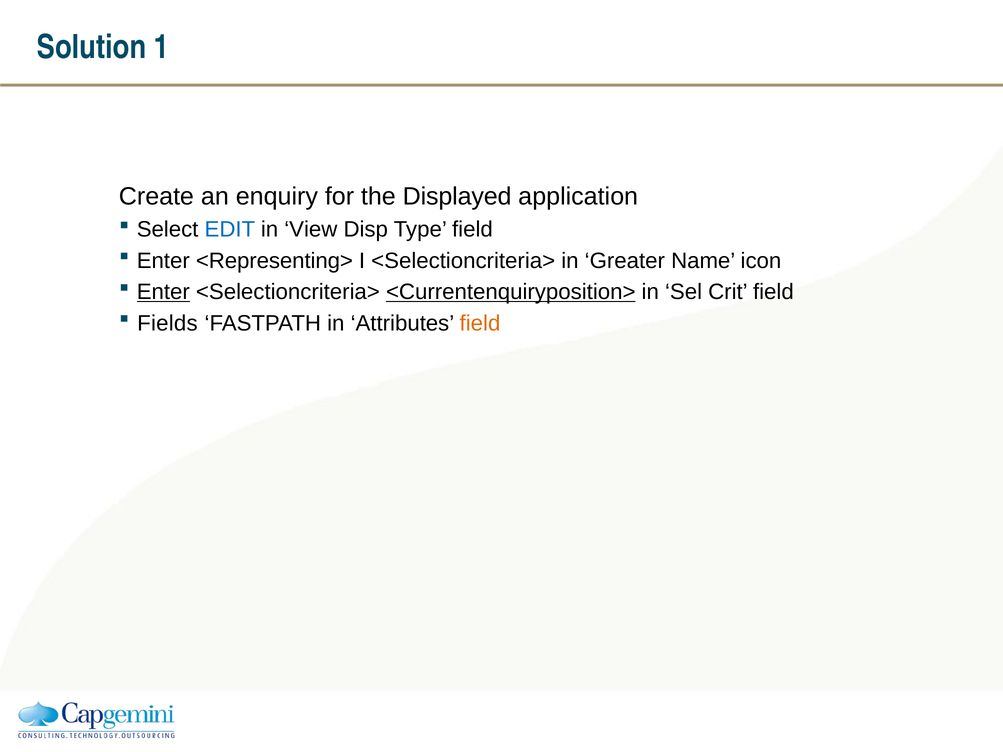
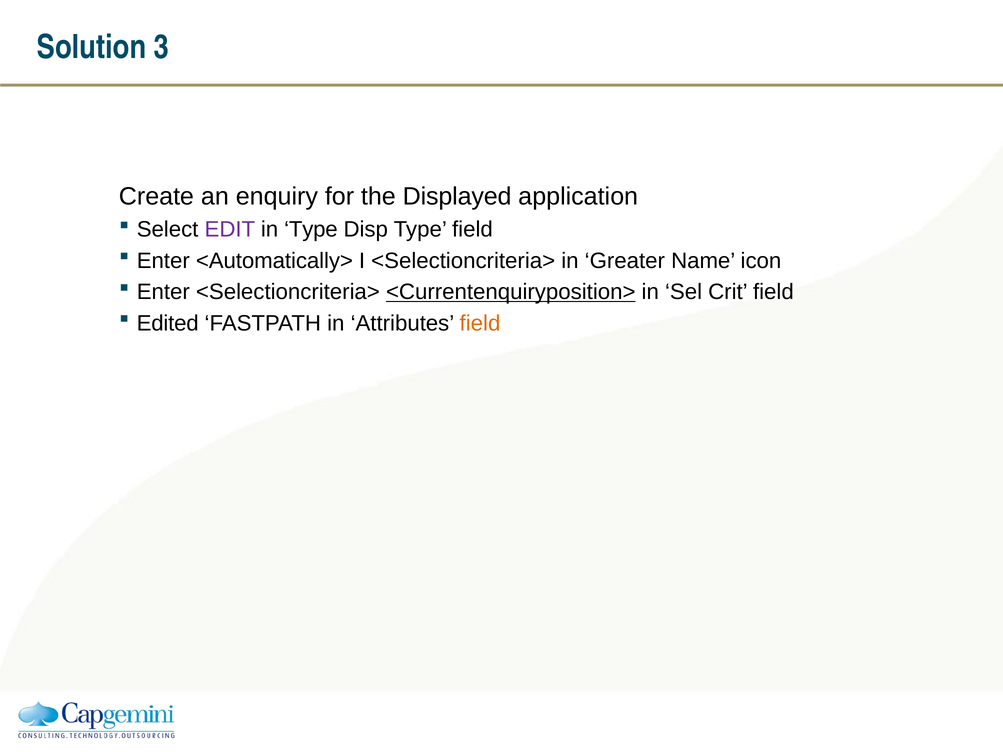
1: 1 -> 3
EDIT colour: blue -> purple
in View: View -> Type
<Representing>: <Representing> -> <Automatically>
Enter at (163, 292) underline: present -> none
Fields: Fields -> Edited
